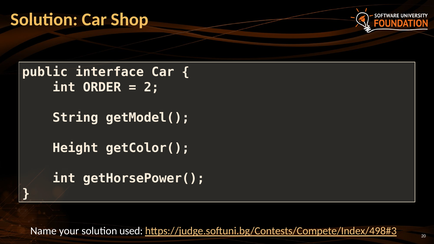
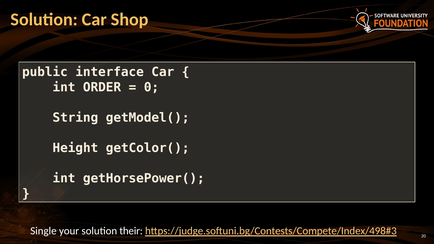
2: 2 -> 0
Name: Name -> Single
used: used -> their
